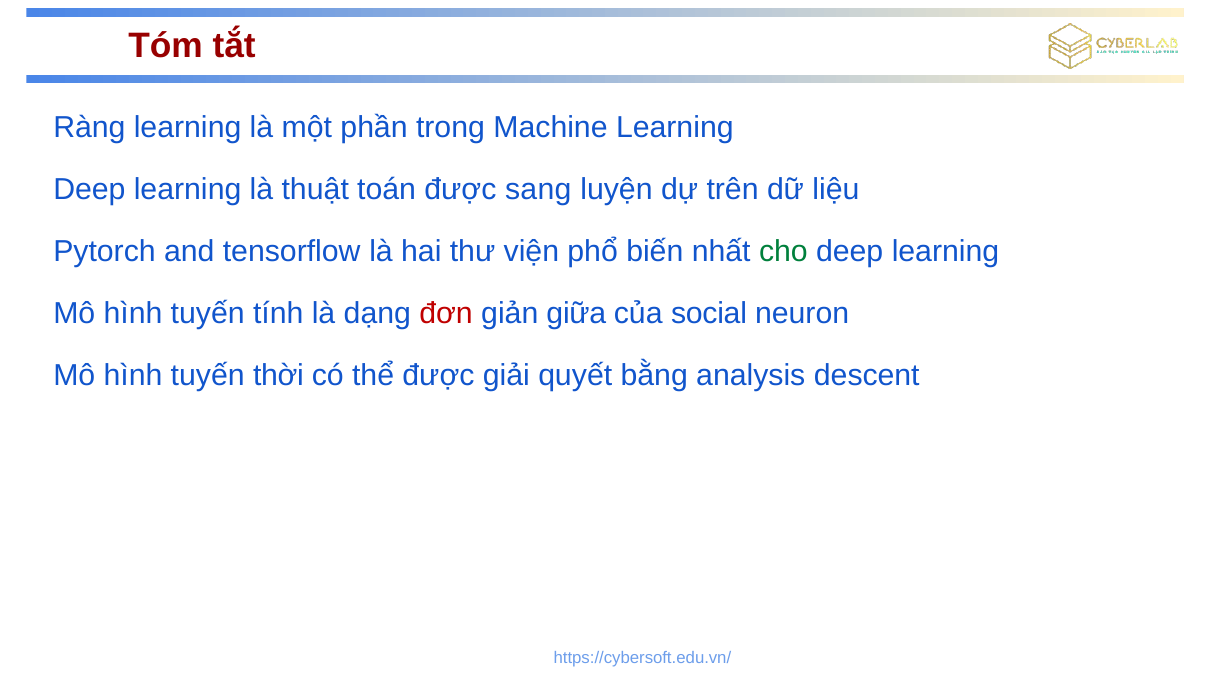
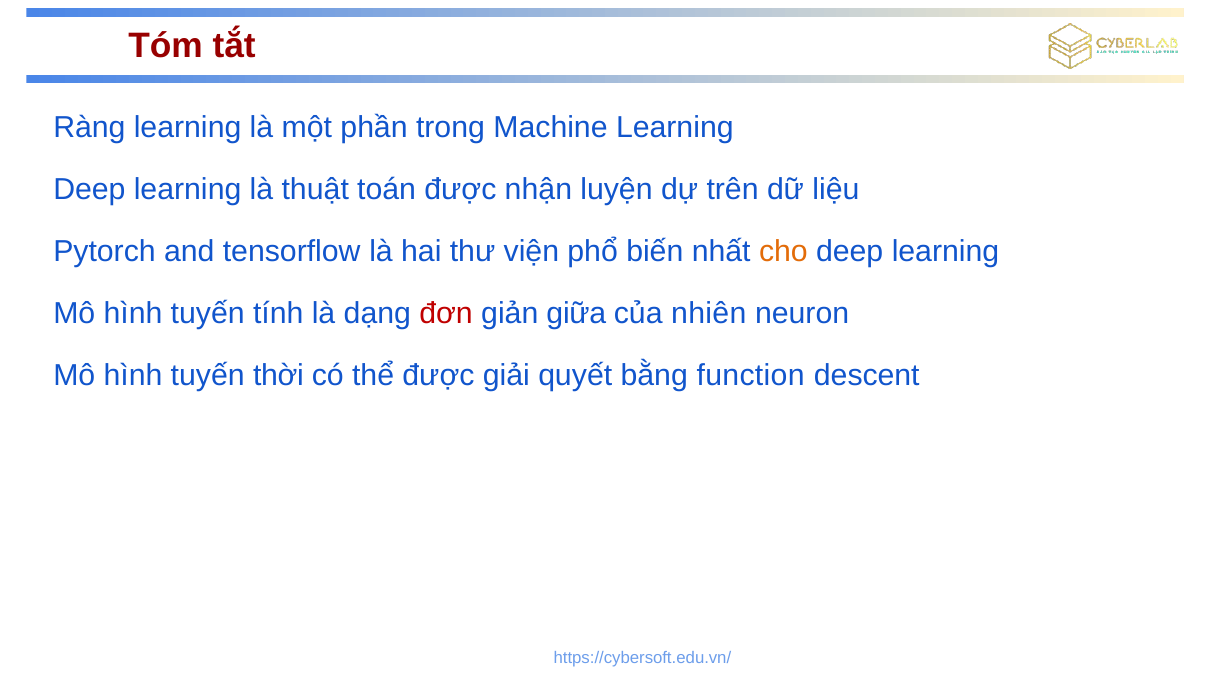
sang: sang -> nhận
cho colour: green -> orange
social: social -> nhiên
analysis: analysis -> function
